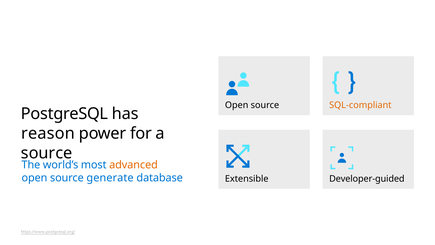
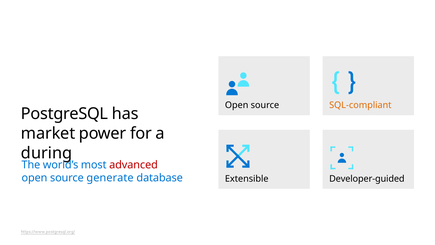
reason: reason -> market
source at (47, 153): source -> during
advanced colour: orange -> red
